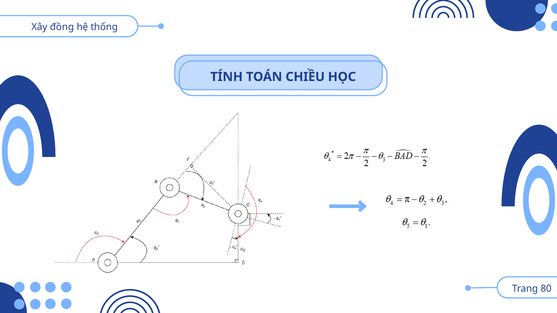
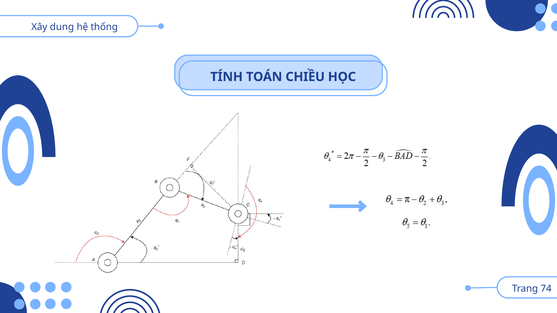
đồng: đồng -> dung
80: 80 -> 74
